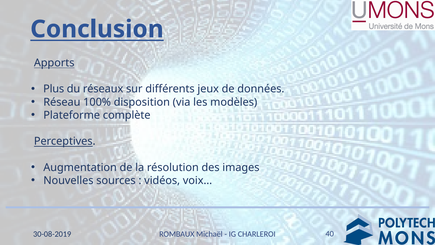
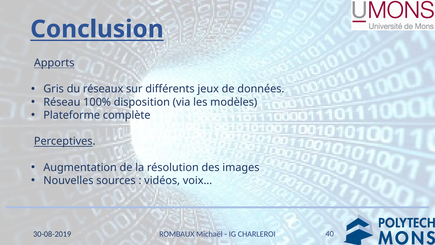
Plus: Plus -> Gris
